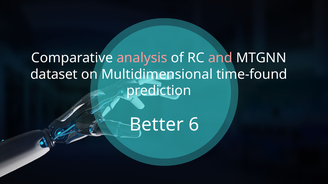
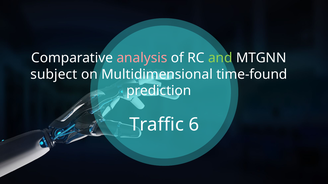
and colour: pink -> light green
dataset: dataset -> subject
Better: Better -> Traffic
